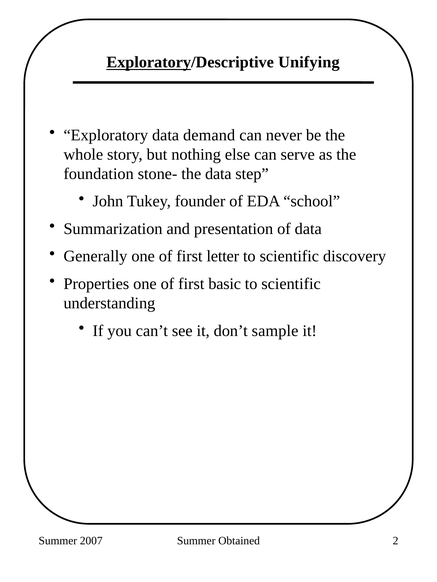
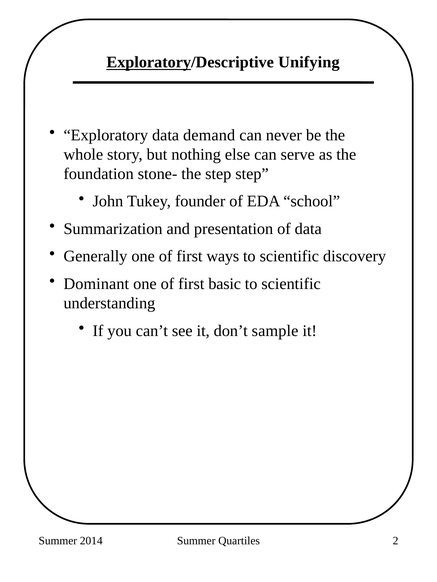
the data: data -> step
letter: letter -> ways
Properties: Properties -> Dominant
2007: 2007 -> 2014
Obtained: Obtained -> Quartiles
